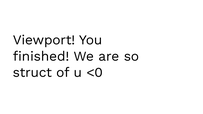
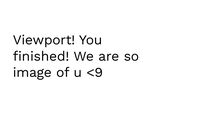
struct: struct -> image
<0: <0 -> <9
